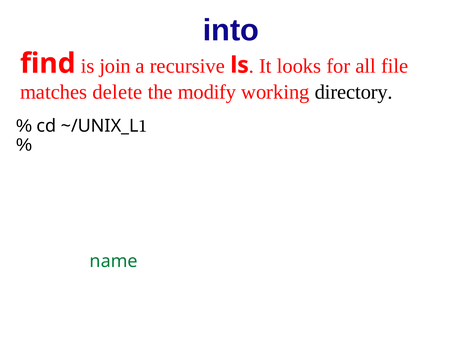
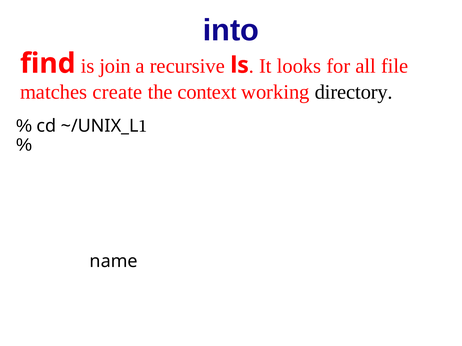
delete: delete -> create
modify: modify -> context
name at (114, 262) colour: green -> black
